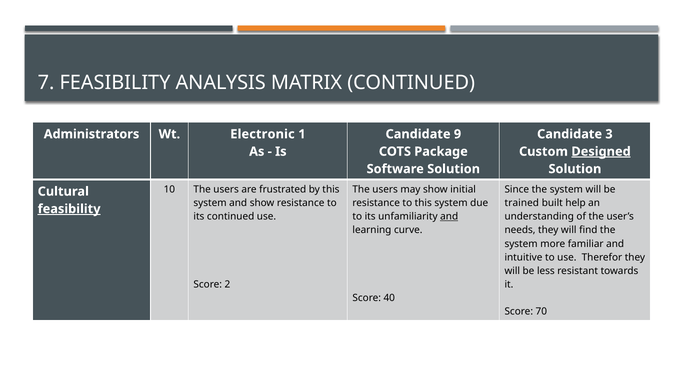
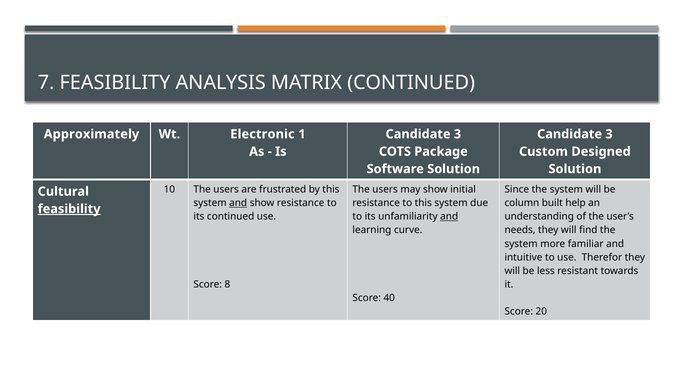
Administrators: Administrators -> Approximately
9 at (457, 134): 9 -> 3
Designed underline: present -> none
and at (238, 203) underline: none -> present
trained: trained -> column
2: 2 -> 8
70: 70 -> 20
